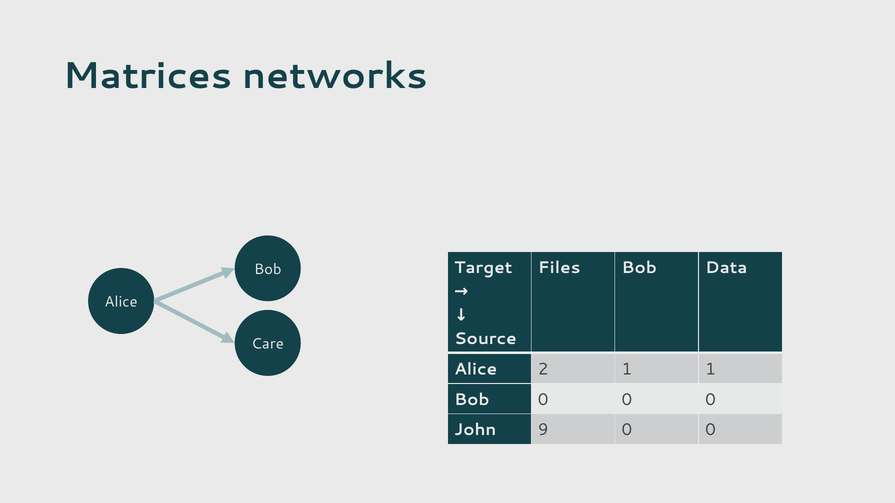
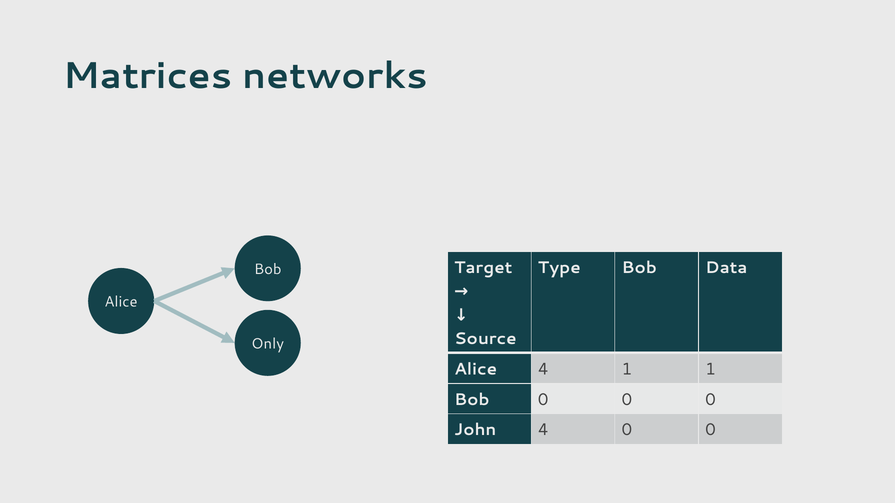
Files: Files -> Type
Care: Care -> Only
Alice 2: 2 -> 4
John 9: 9 -> 4
